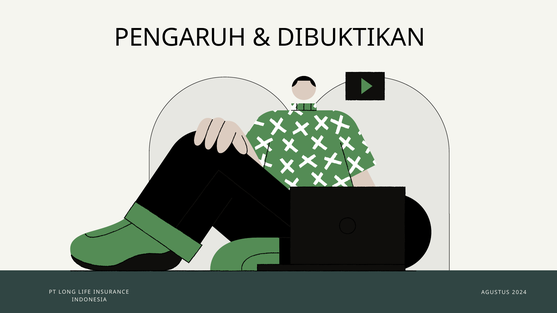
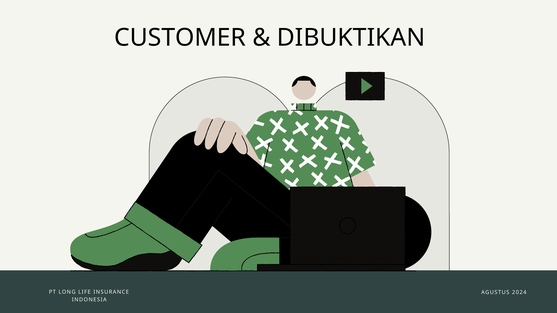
PENGARUH: PENGARUH -> CUSTOMER
